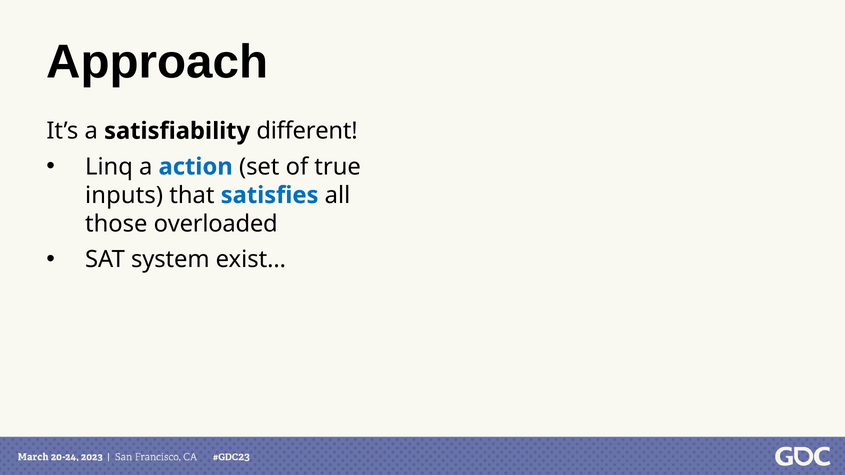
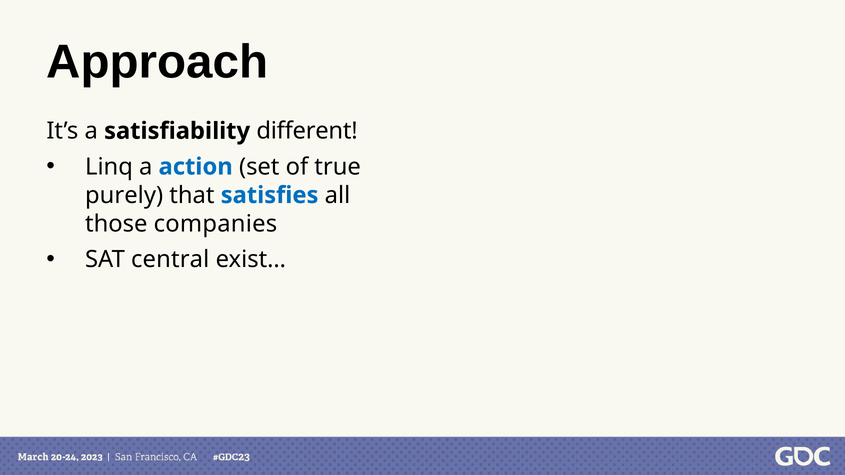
inputs: inputs -> purely
overloaded: overloaded -> companies
system: system -> central
